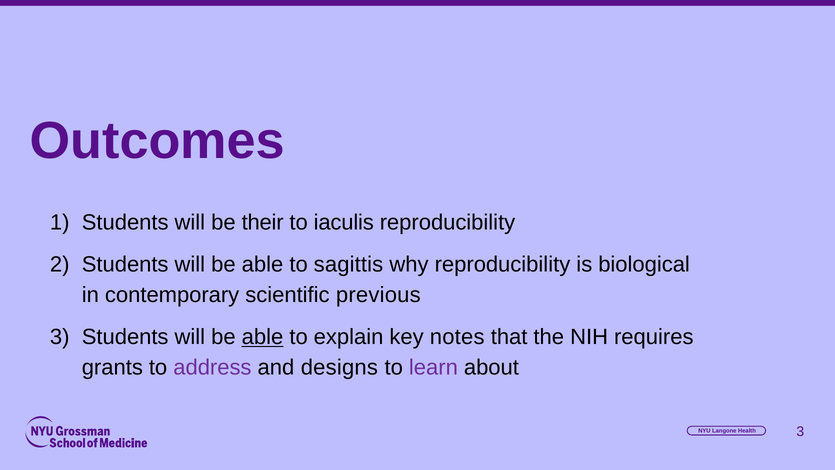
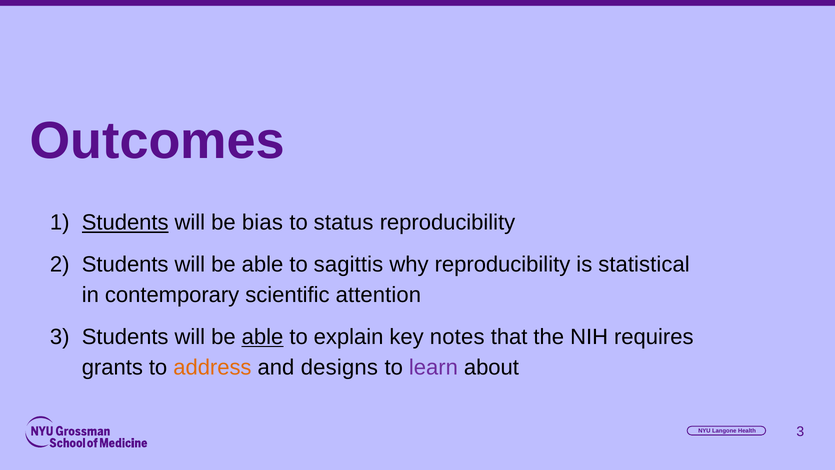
Students at (125, 223) underline: none -> present
their: their -> bias
iaculis: iaculis -> status
biological: biological -> statistical
previous: previous -> attention
address colour: purple -> orange
